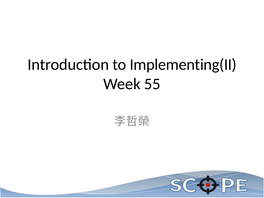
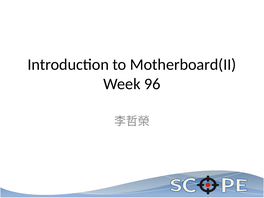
Implementing(II: Implementing(II -> Motherboard(II
55: 55 -> 96
